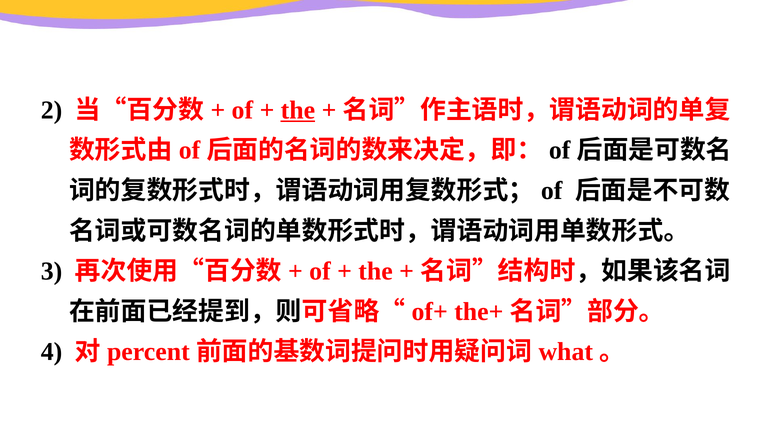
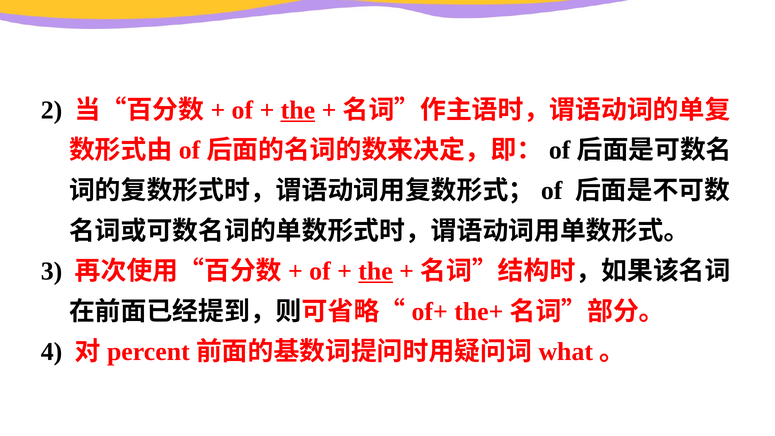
the at (376, 271) underline: none -> present
